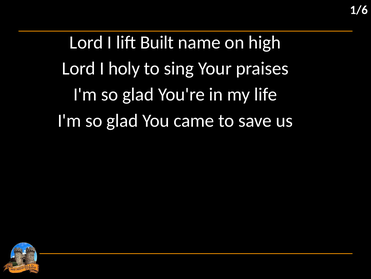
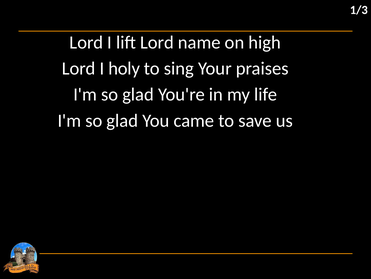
1/6: 1/6 -> 1/3
lift Built: Built -> Lord
